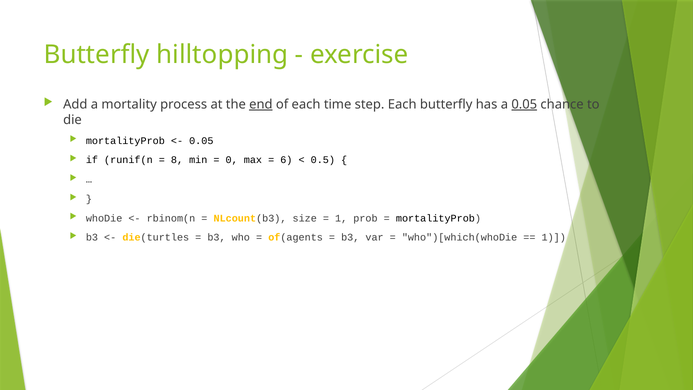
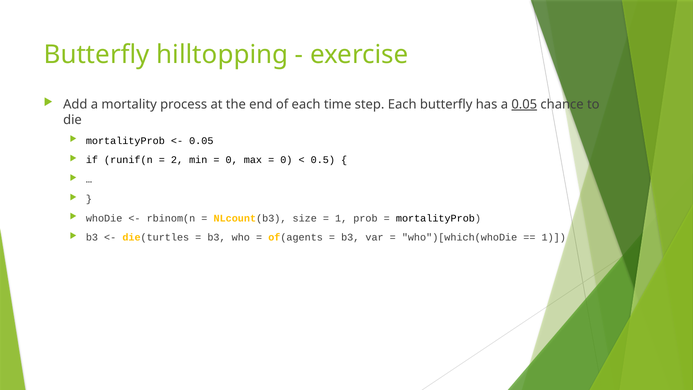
end underline: present -> none
8: 8 -> 2
6 at (286, 160): 6 -> 0
